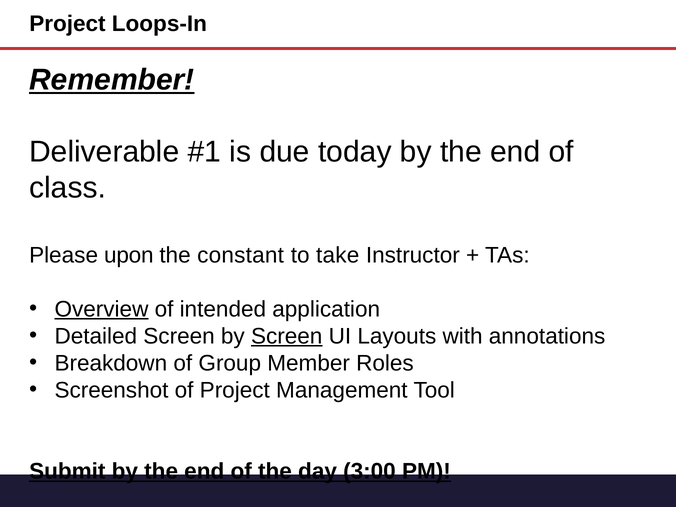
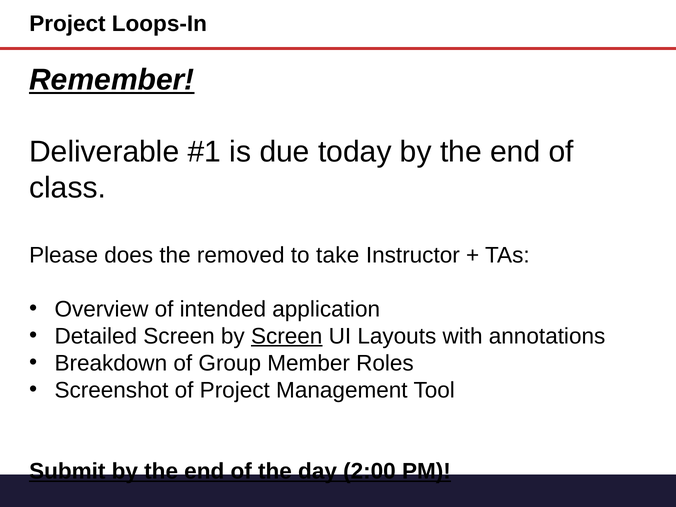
upon: upon -> does
constant: constant -> removed
Overview underline: present -> none
3:00: 3:00 -> 2:00
